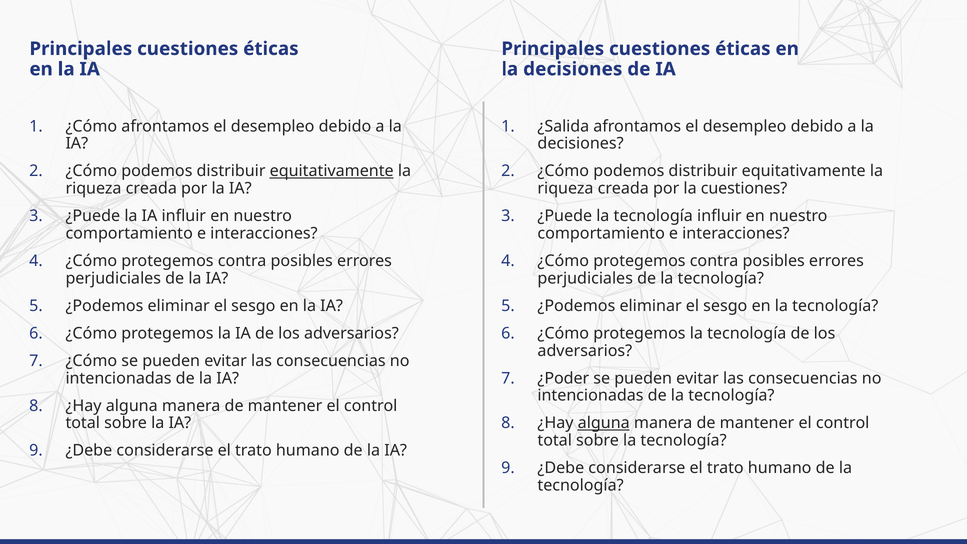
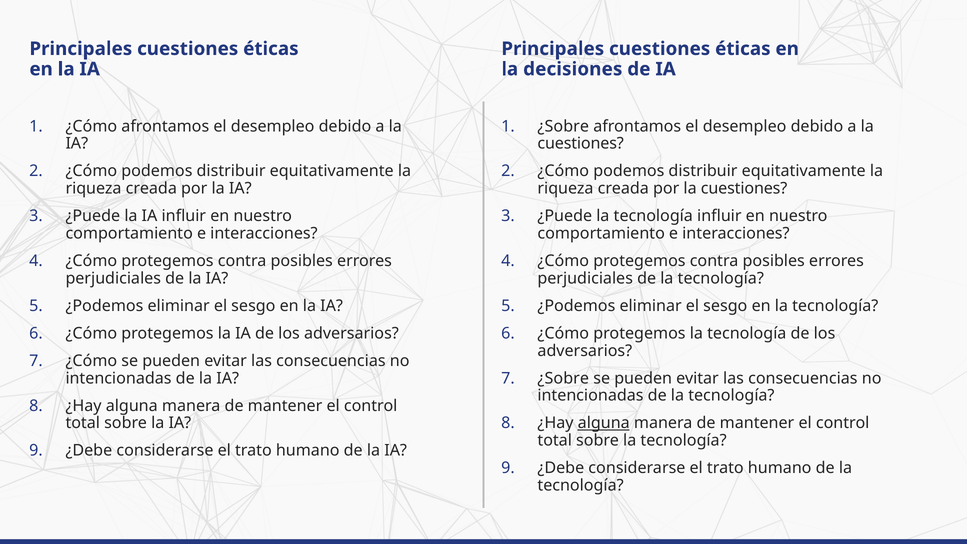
¿Salida at (563, 126): ¿Salida -> ¿Sobre
decisiones at (581, 144): decisiones -> cuestiones
equitativamente at (332, 171) underline: present -> none
¿Poder at (563, 378): ¿Poder -> ¿Sobre
